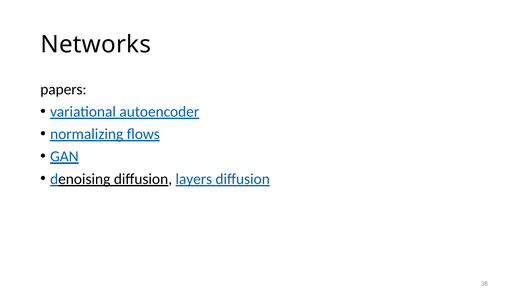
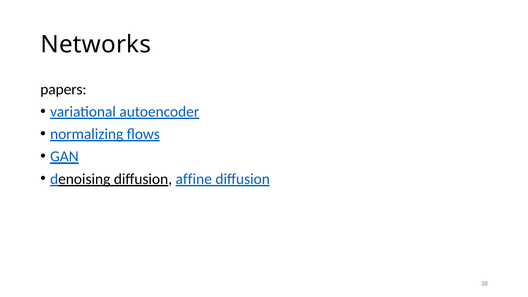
layers: layers -> affine
